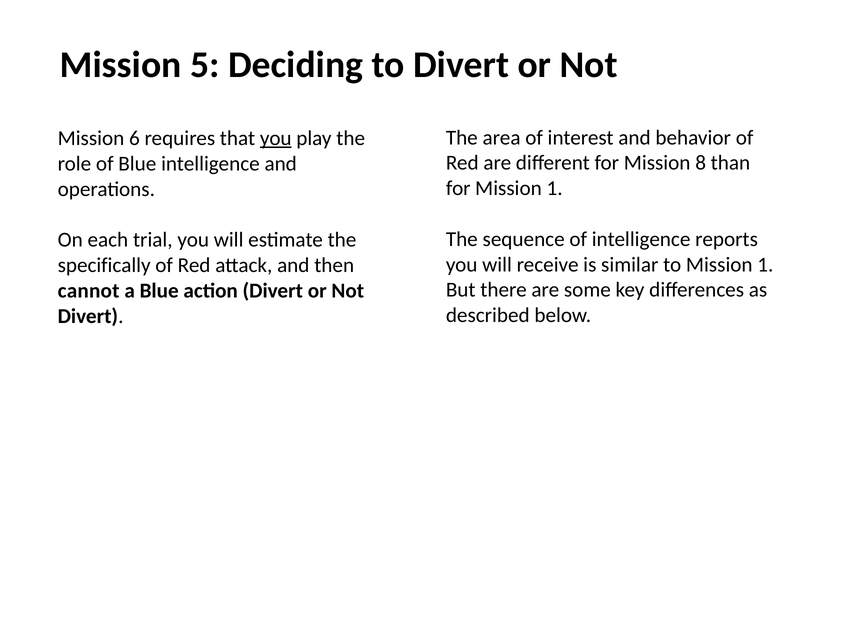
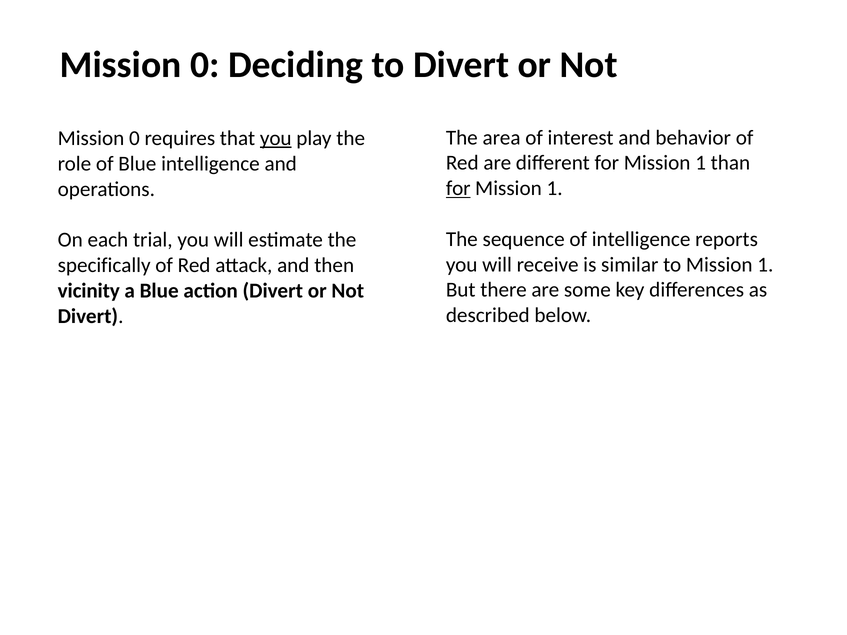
5 at (205, 65): 5 -> 0
6 at (134, 138): 6 -> 0
different for Mission 8: 8 -> 1
for at (458, 188) underline: none -> present
cannot: cannot -> vicinity
